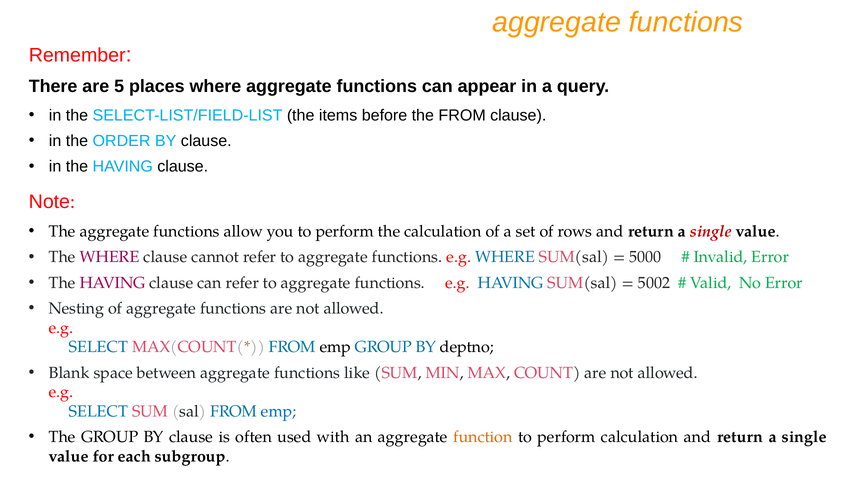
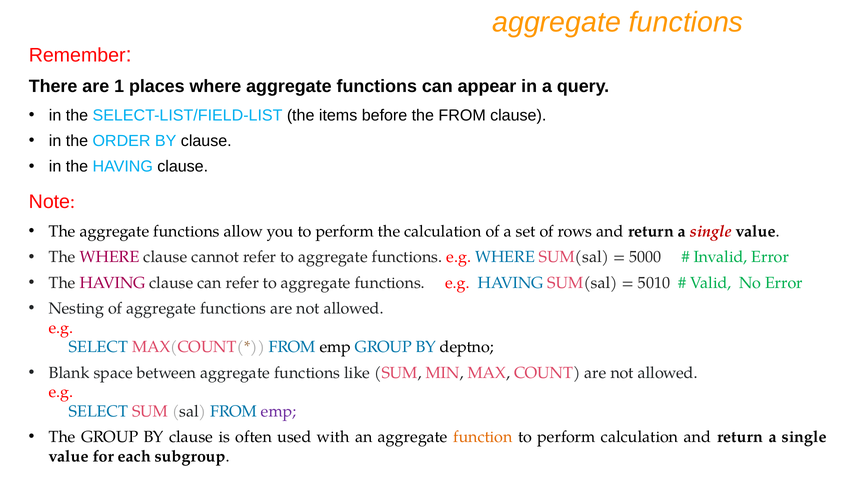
5: 5 -> 1
5002: 5002 -> 5010
emp at (279, 411) colour: blue -> purple
